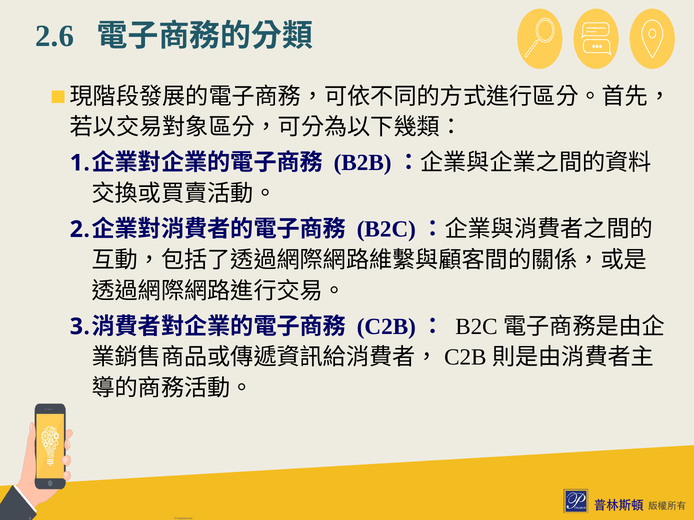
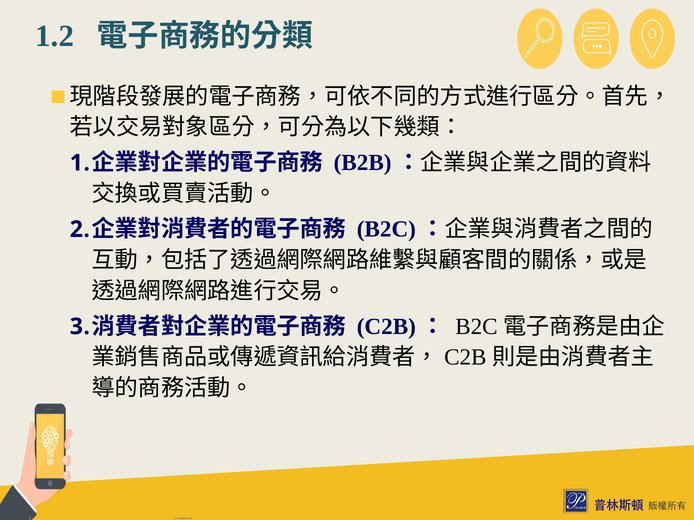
2.6: 2.6 -> 1.2
